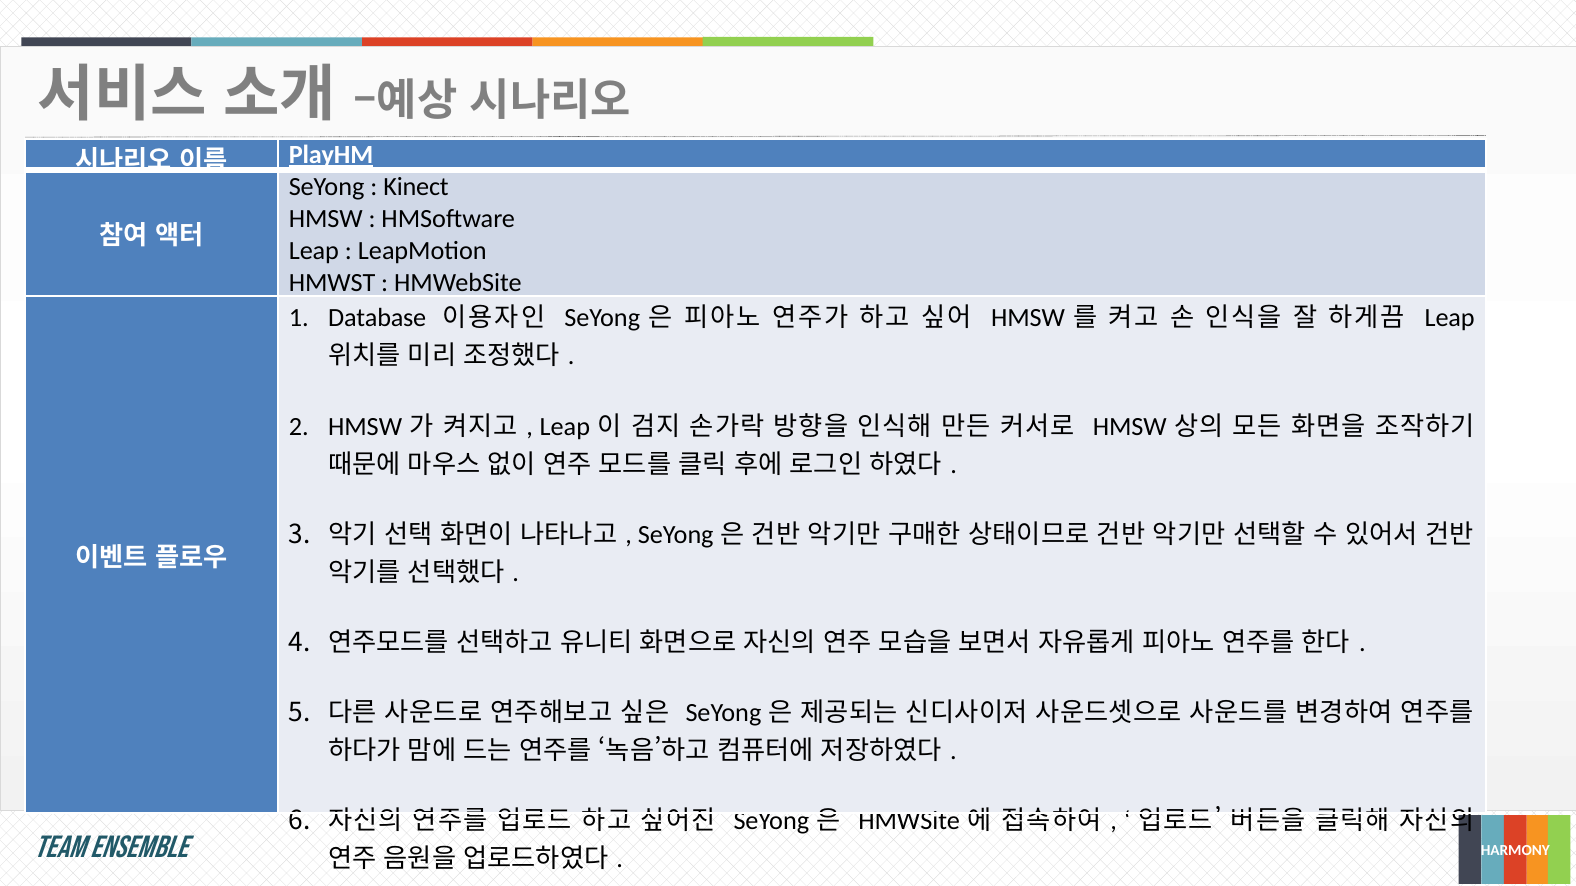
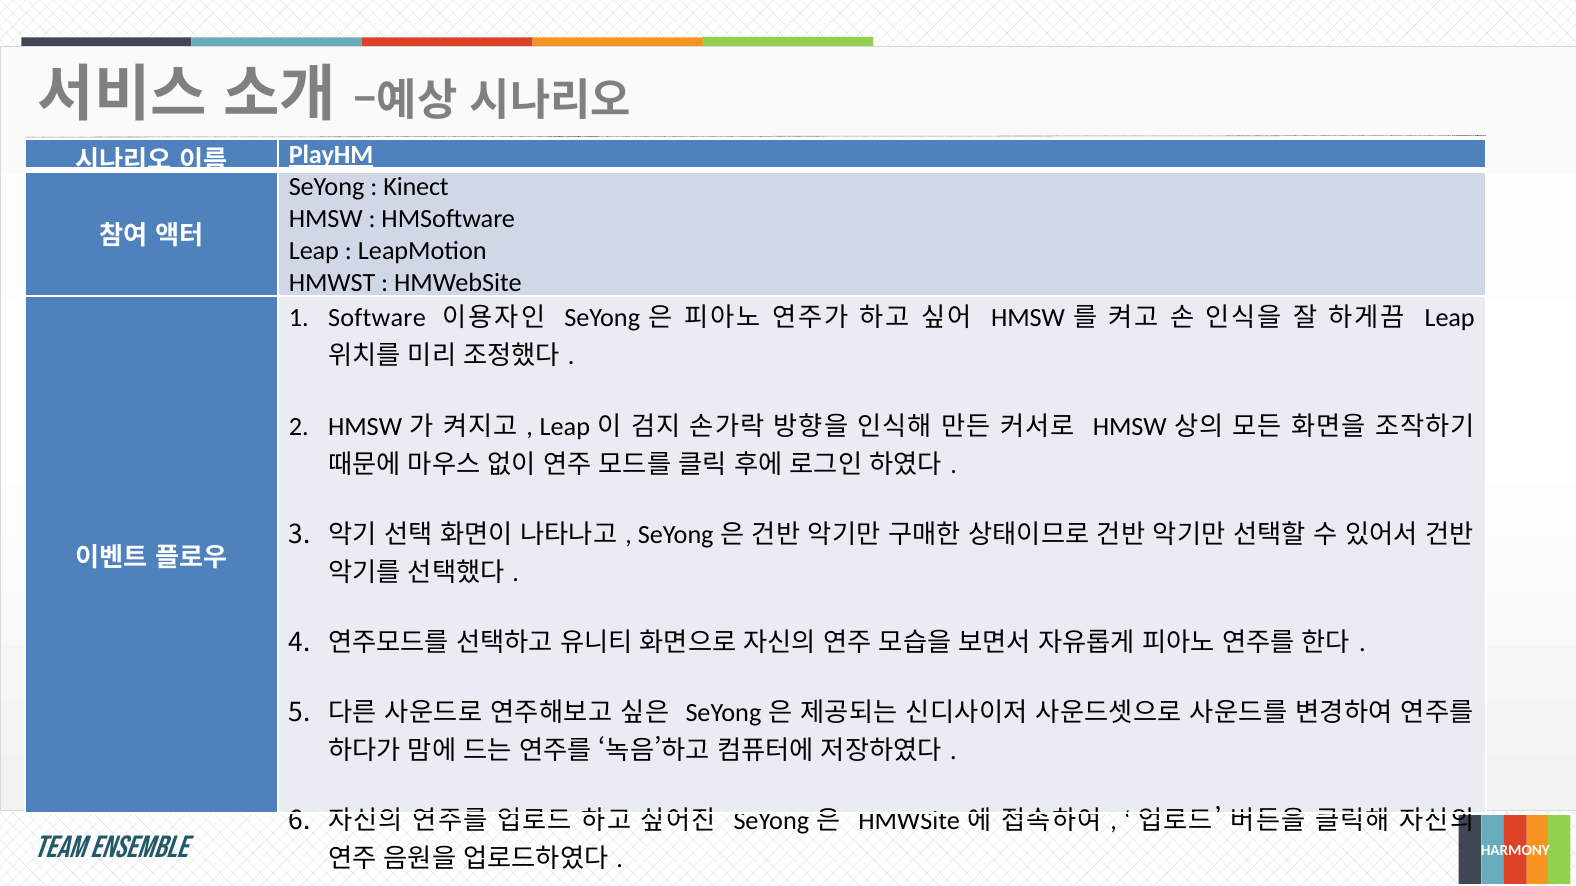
Database: Database -> Software
